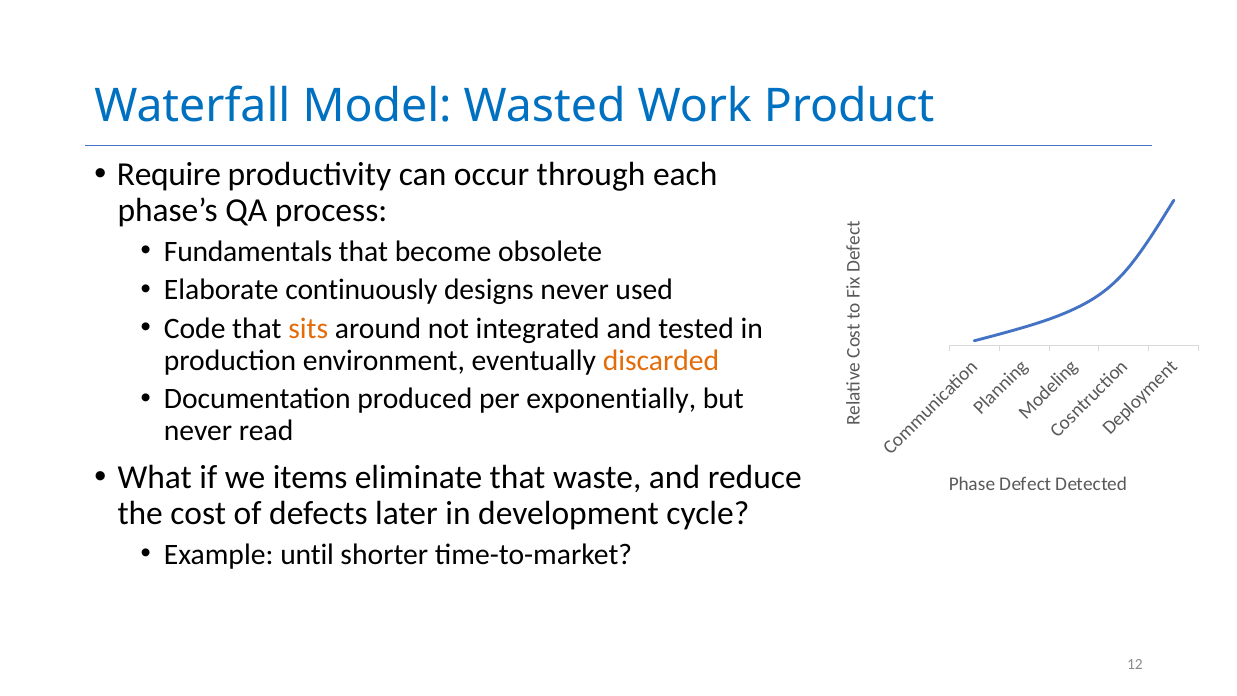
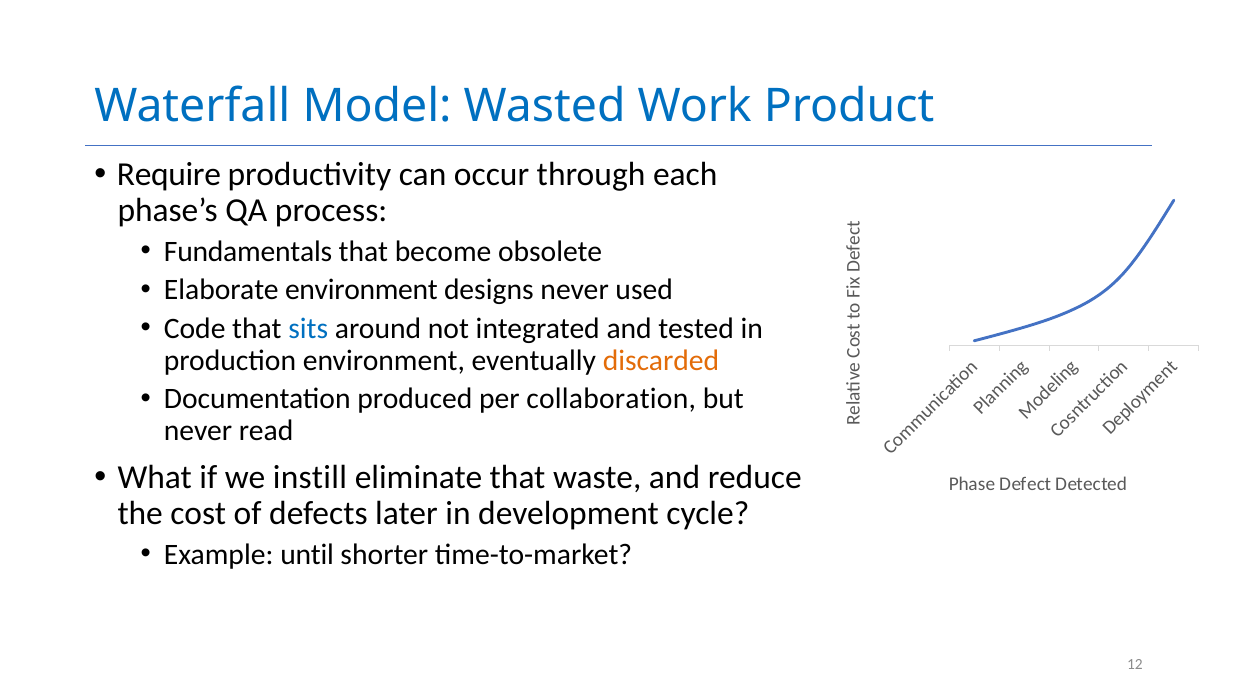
Elaborate continuously: continuously -> environment
sits colour: orange -> blue
exponentially: exponentially -> collaboration
items: items -> instill
